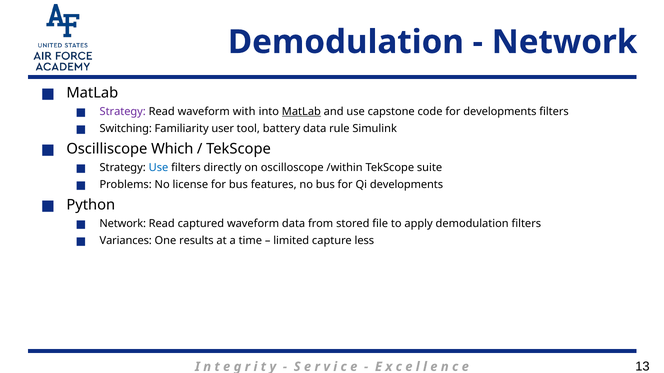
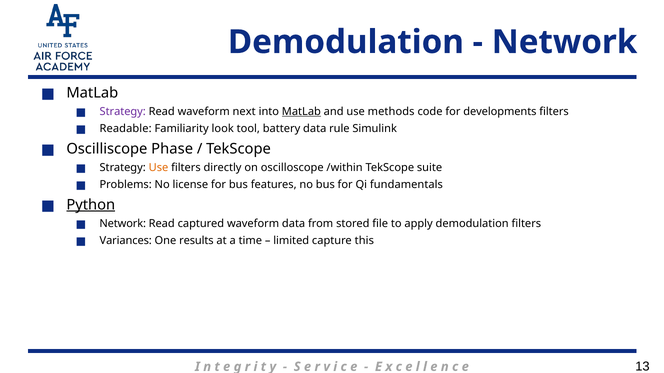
with: with -> next
capstone: capstone -> methods
Switching: Switching -> Readable
user: user -> look
Which: Which -> Phase
Use at (158, 168) colour: blue -> orange
Qi developments: developments -> fundamentals
Python underline: none -> present
less: less -> this
